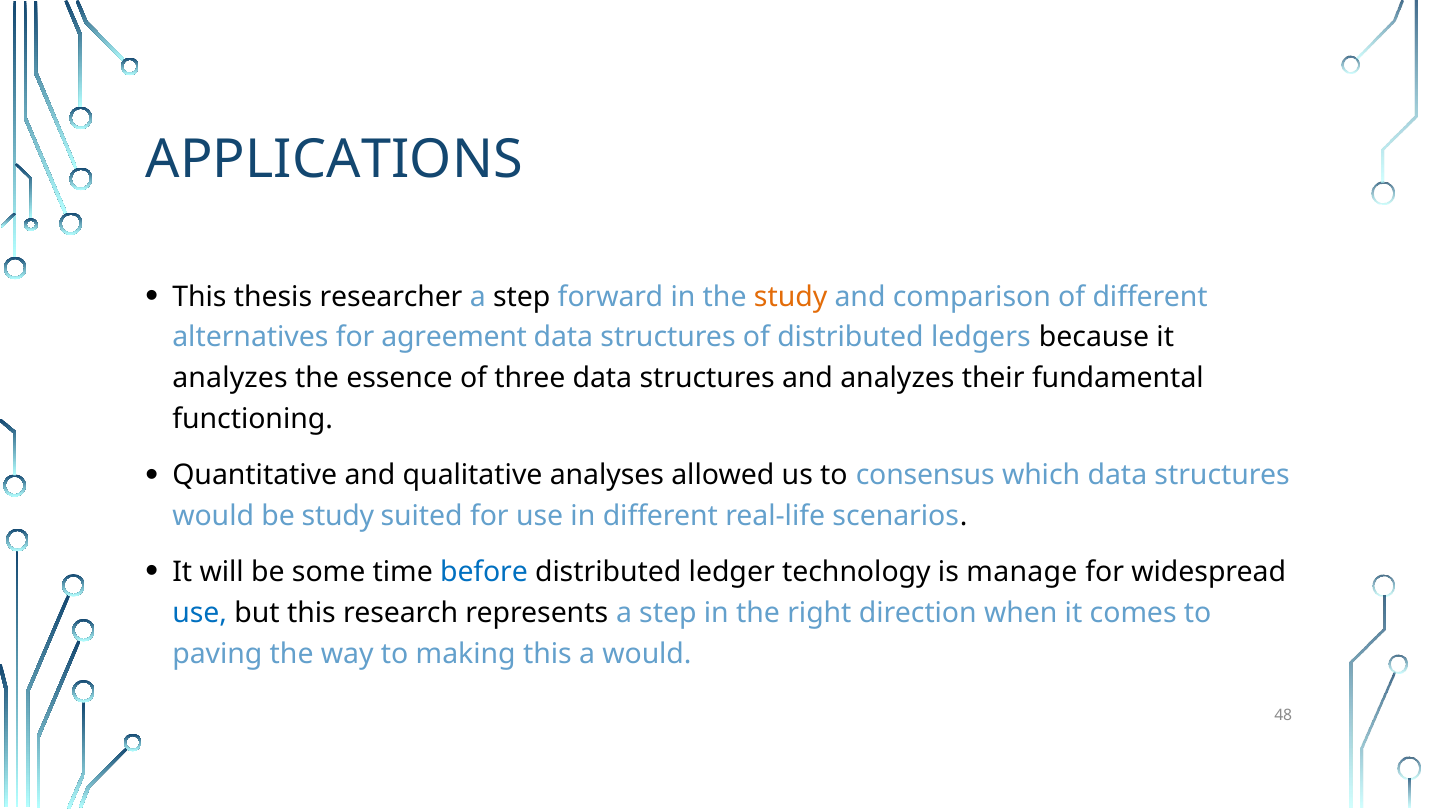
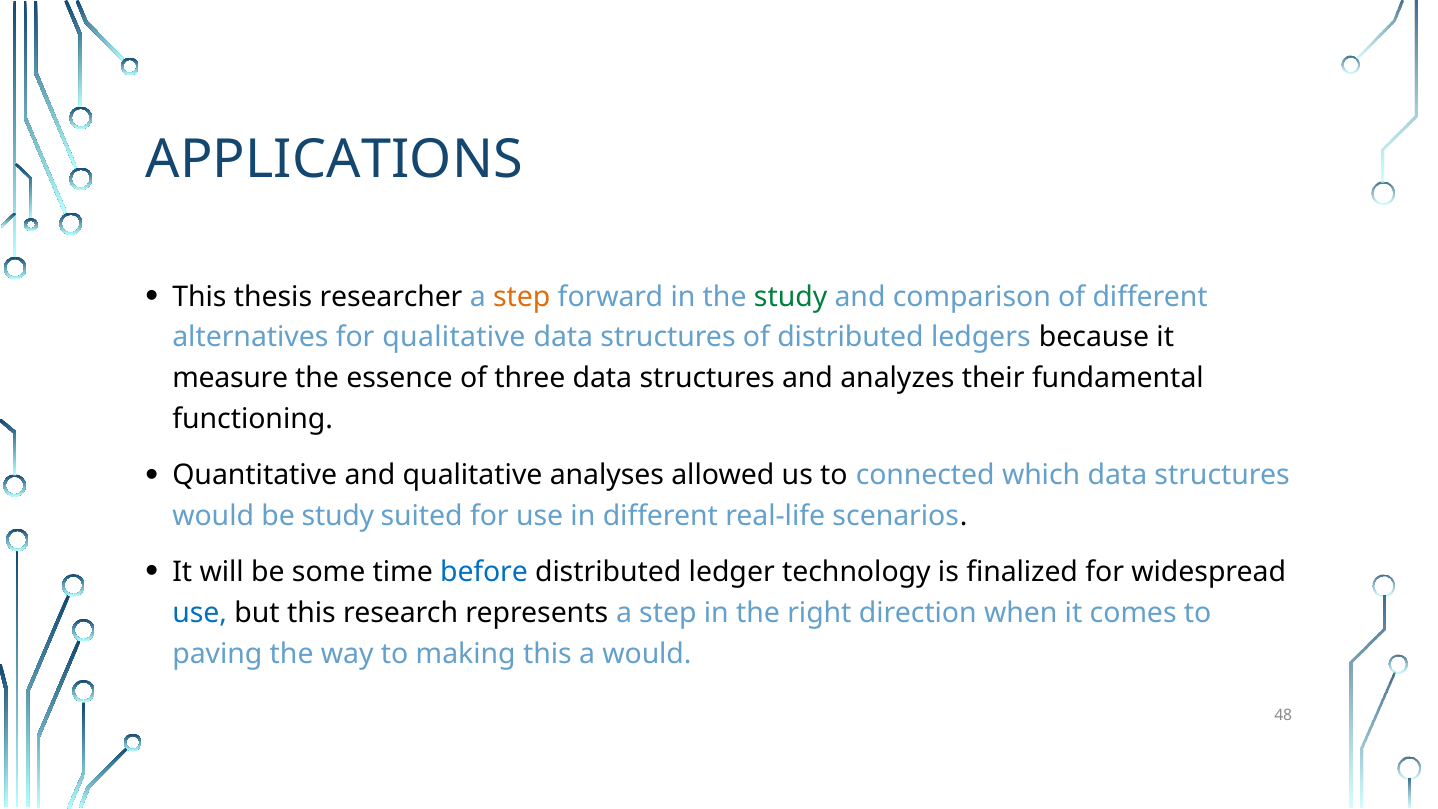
step at (522, 297) colour: black -> orange
study at (791, 297) colour: orange -> green
for agreement: agreement -> qualitative
analyzes at (230, 378): analyzes -> measure
consensus: consensus -> connected
manage: manage -> finalized
